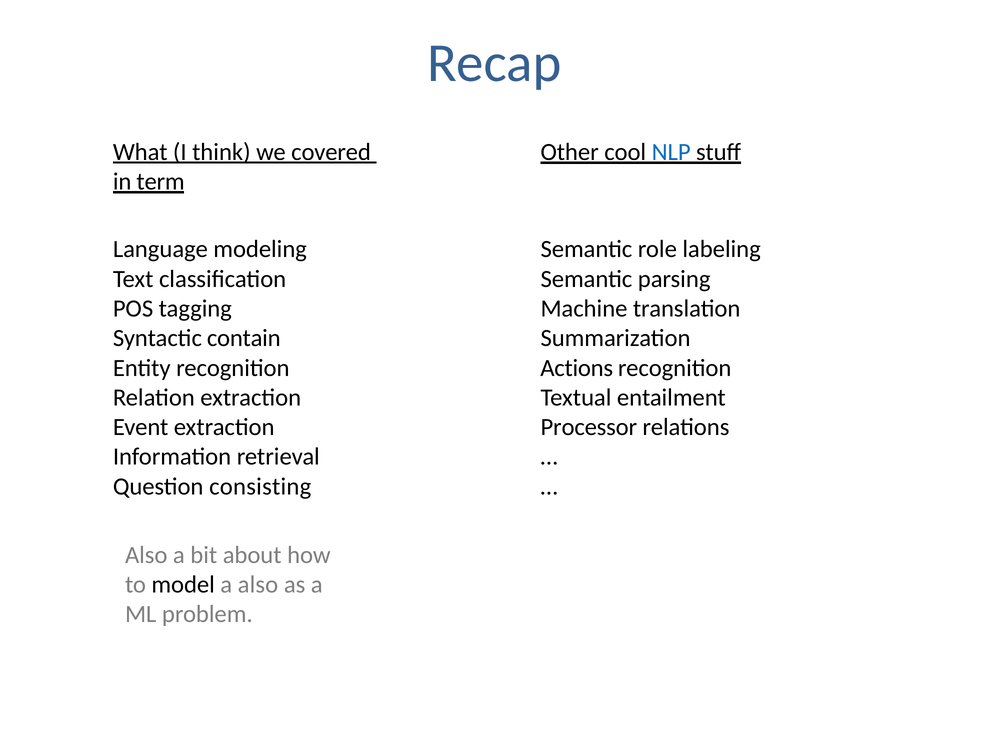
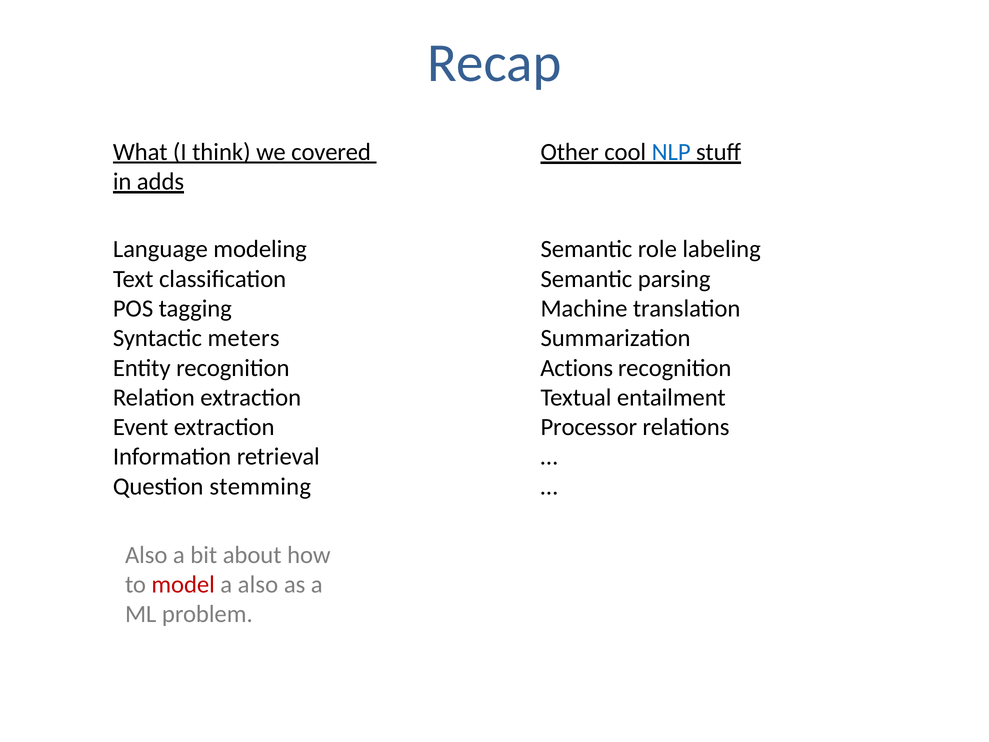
term: term -> adds
contain: contain -> meters
consisting: consisting -> stemming
model colour: black -> red
